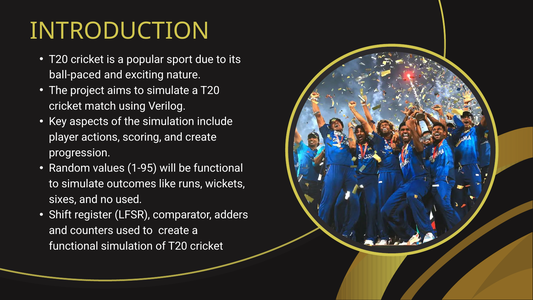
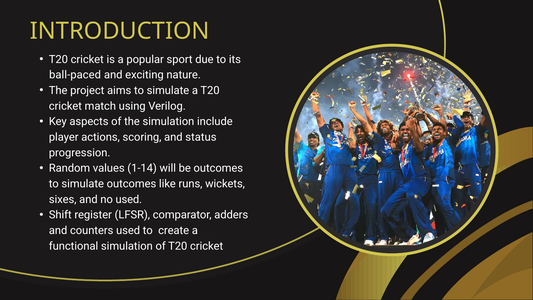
and create: create -> status
1-95: 1-95 -> 1-14
be functional: functional -> outcomes
